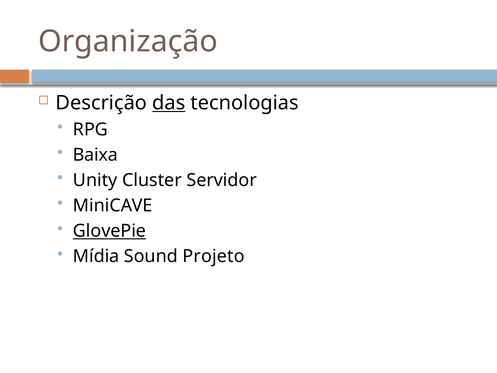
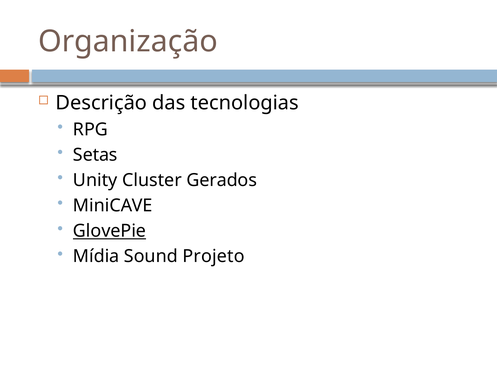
das underline: present -> none
Baixa: Baixa -> Setas
Servidor: Servidor -> Gerados
